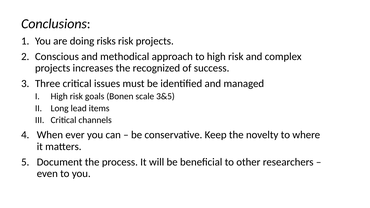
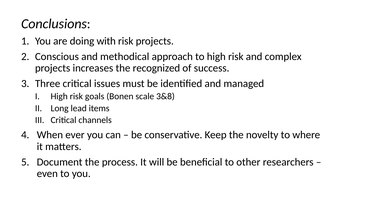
risks: risks -> with
3&5: 3&5 -> 3&8
